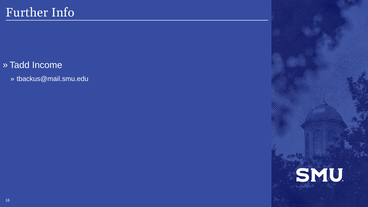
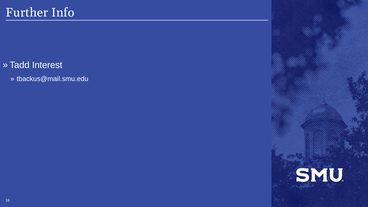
Income: Income -> Interest
